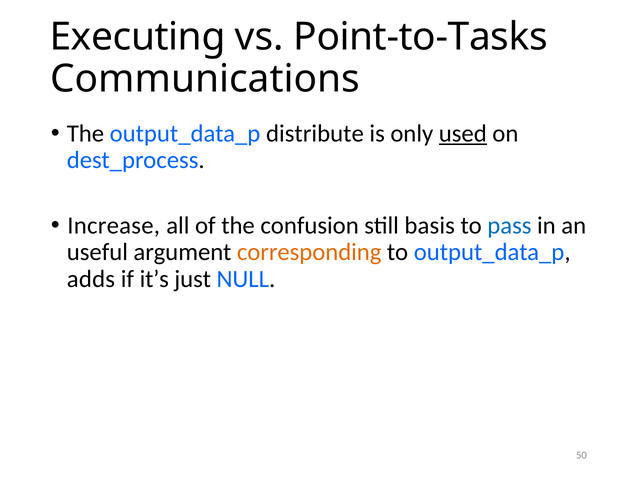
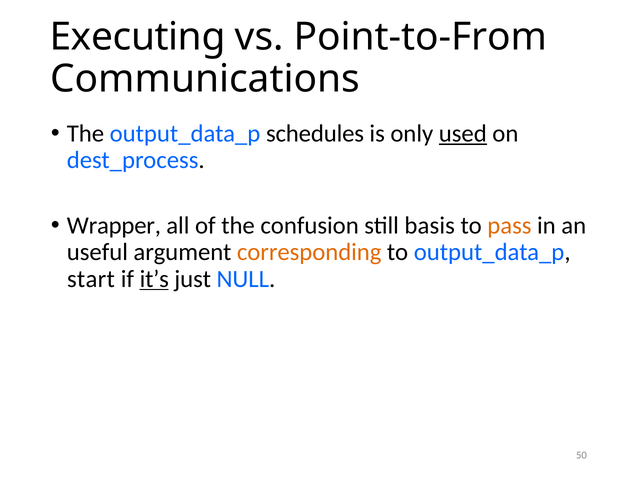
Point-to-Tasks: Point-to-Tasks -> Point-to-From
distribute: distribute -> schedules
Increase: Increase -> Wrapper
pass colour: blue -> orange
adds: adds -> start
it’s underline: none -> present
